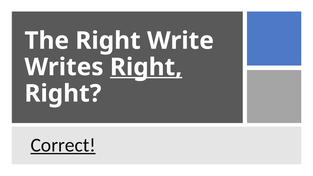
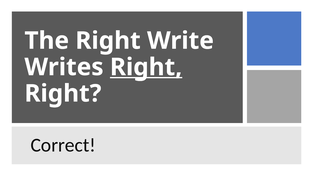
Correct underline: present -> none
